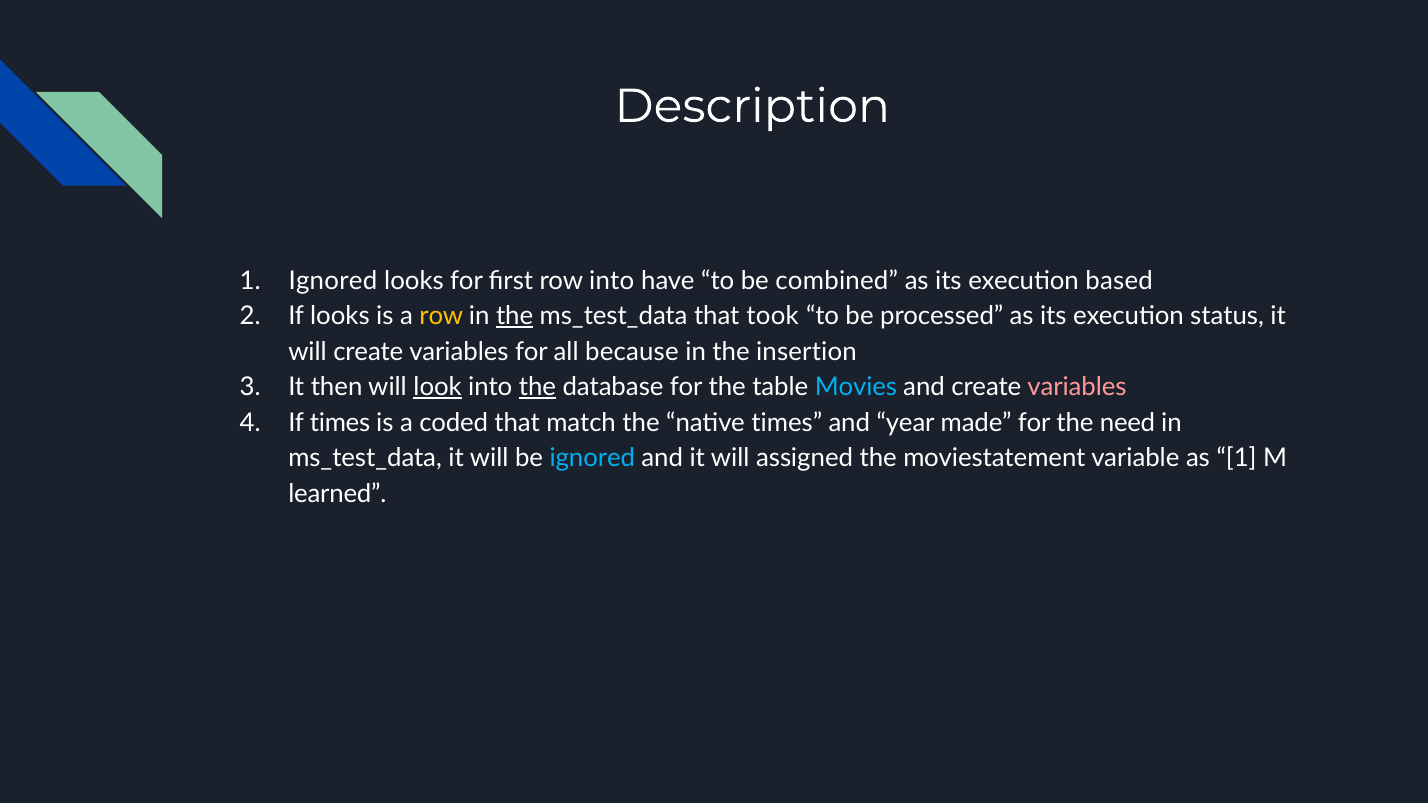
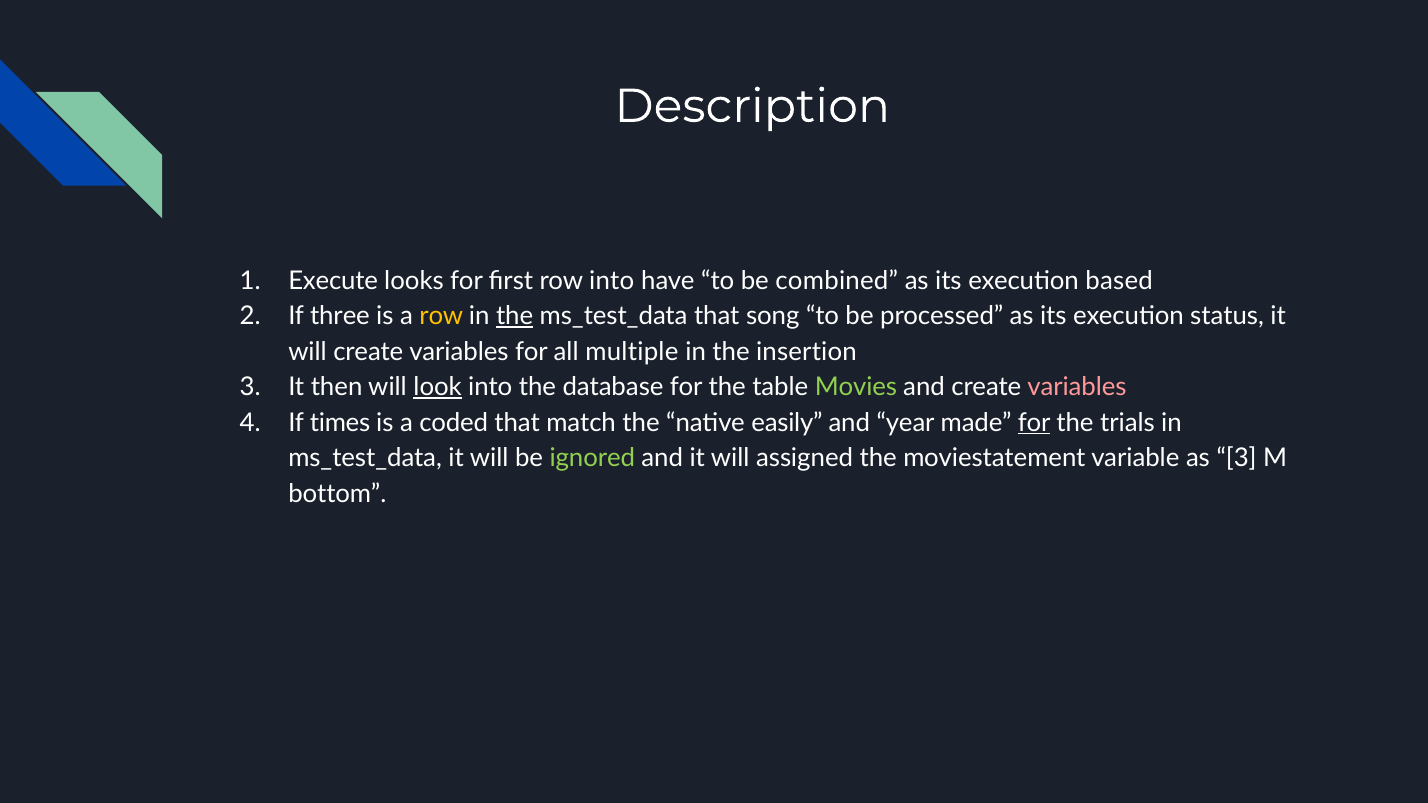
Ignored at (333, 281): Ignored -> Execute
If looks: looks -> three
took: took -> song
because: because -> multiple
the at (537, 387) underline: present -> none
Movies colour: light blue -> light green
native times: times -> easily
for at (1034, 423) underline: none -> present
need: need -> trials
ignored at (592, 458) colour: light blue -> light green
as 1: 1 -> 3
learned: learned -> bottom
